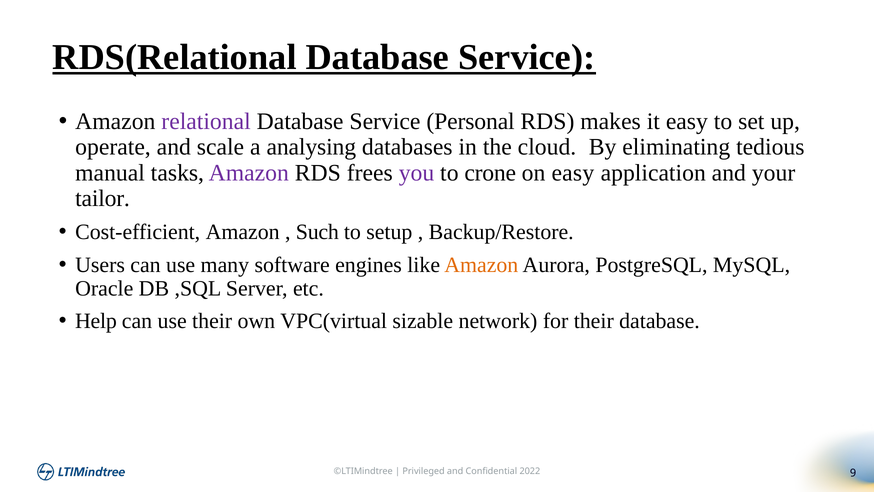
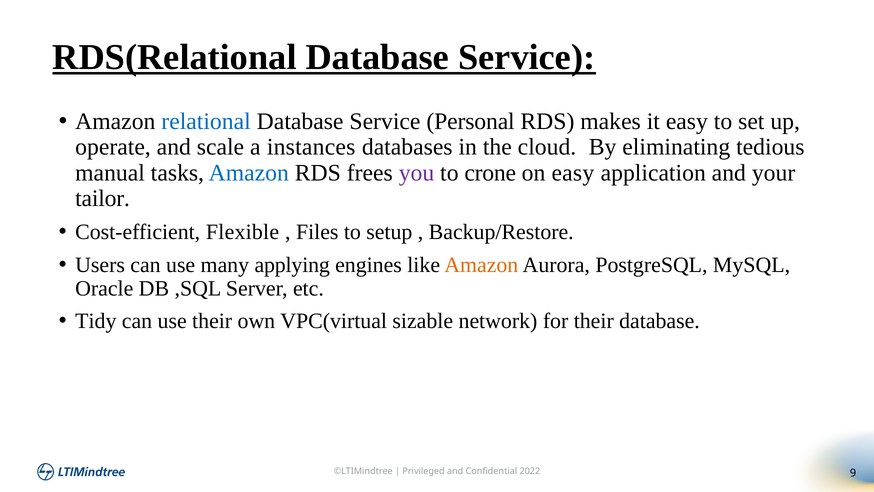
relational colour: purple -> blue
analysing: analysing -> instances
Amazon at (249, 173) colour: purple -> blue
Cost-efficient Amazon: Amazon -> Flexible
Such: Such -> Files
software: software -> applying
Help: Help -> Tidy
